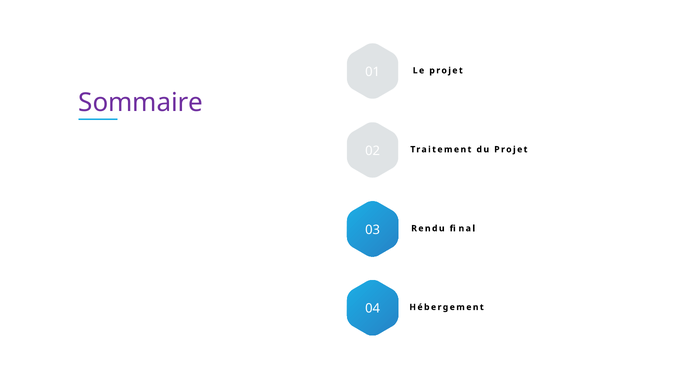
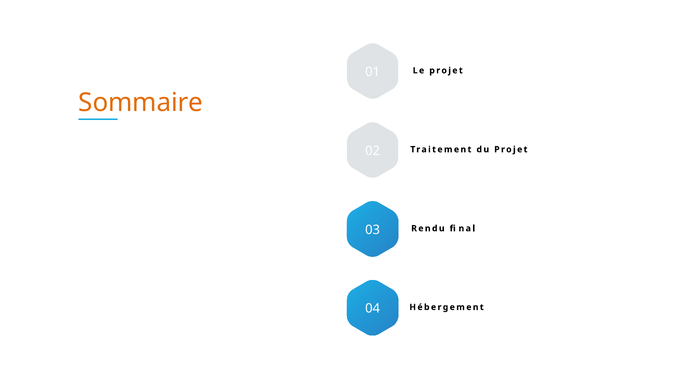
Sommaire colour: purple -> orange
